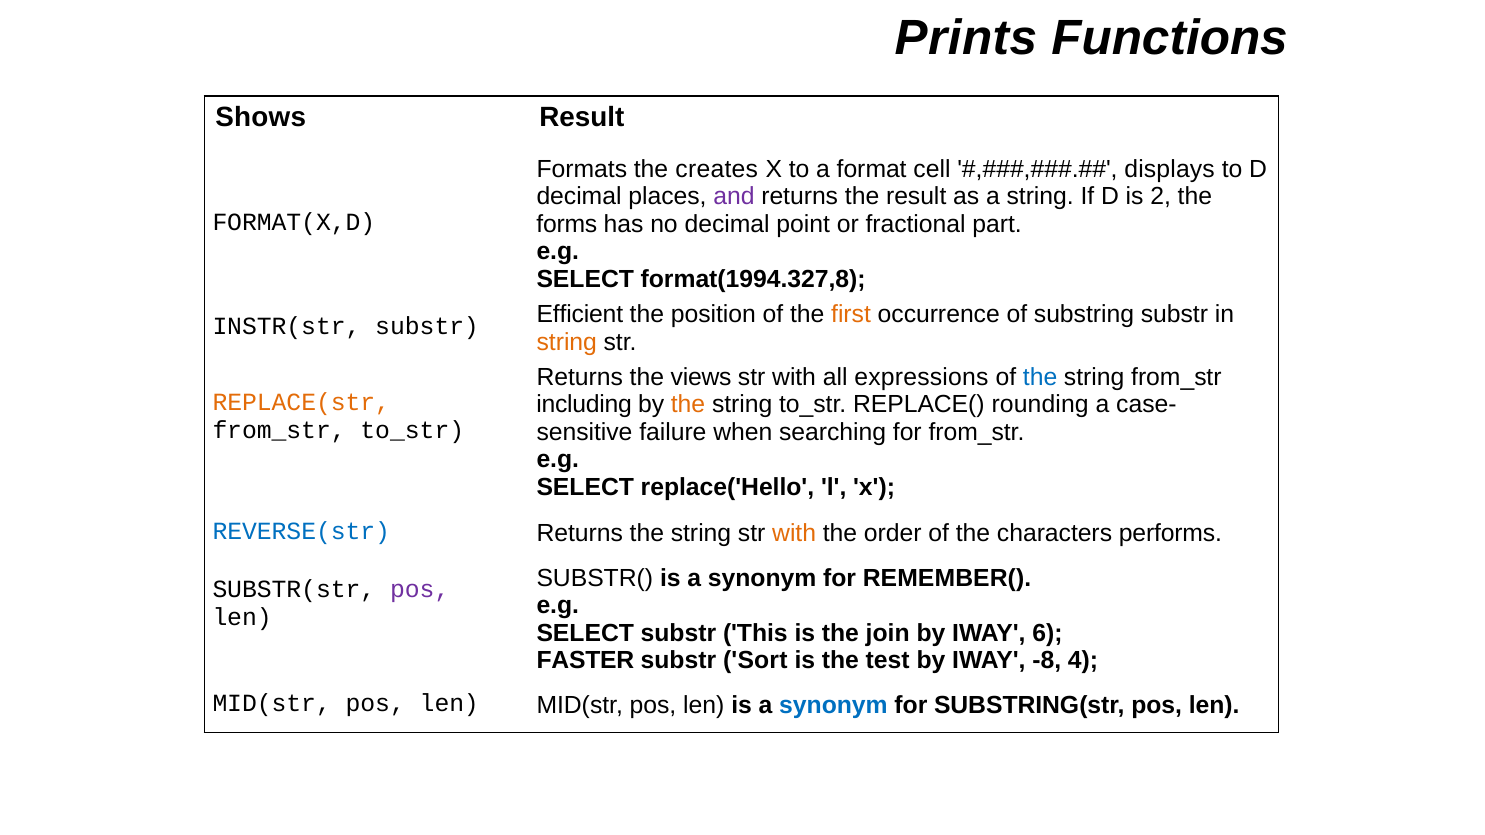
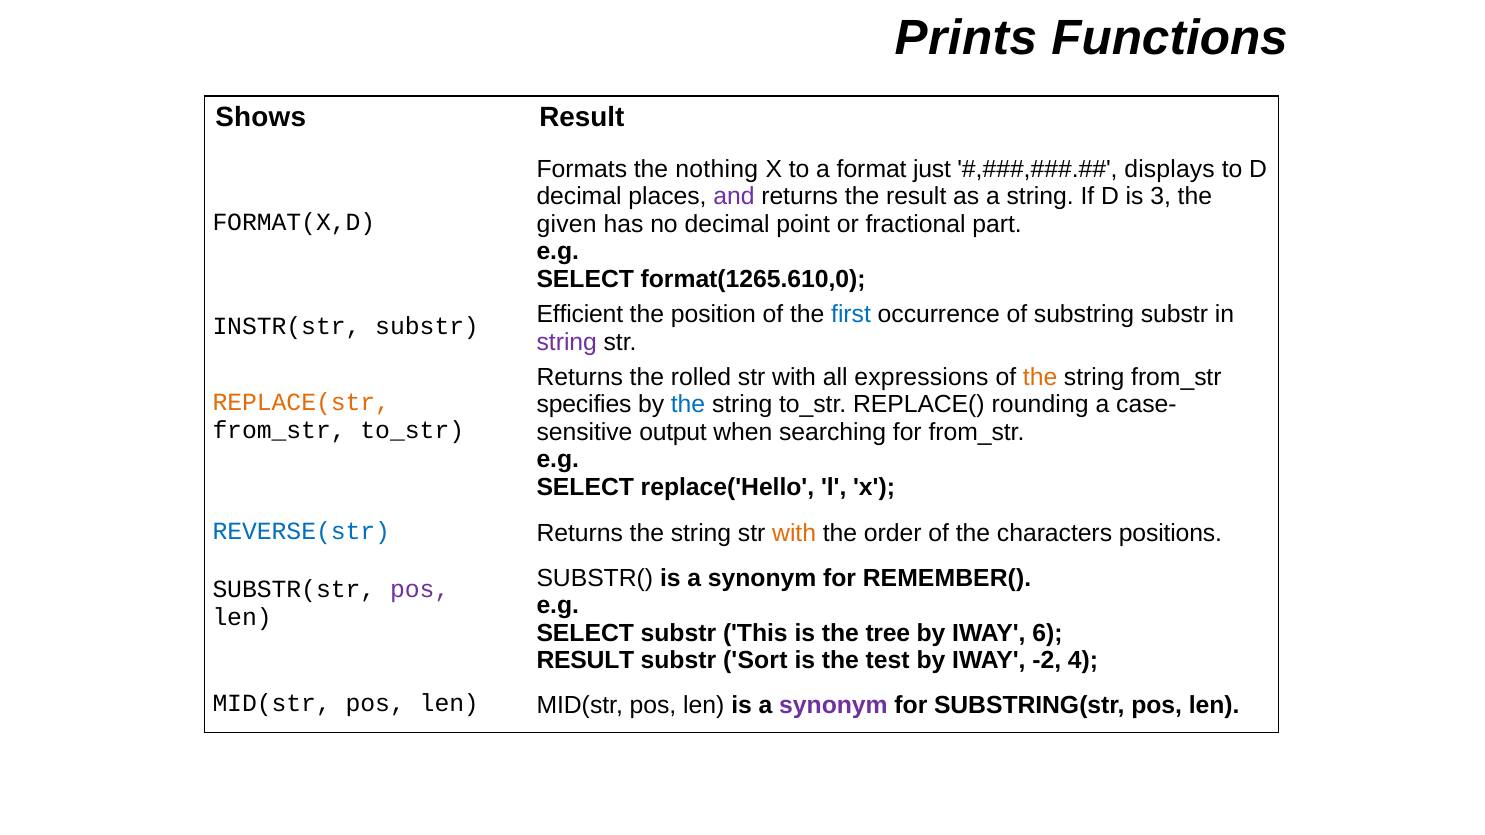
creates: creates -> nothing
cell: cell -> just
2: 2 -> 3
forms: forms -> given
format(1994.327,8: format(1994.327,8 -> format(1265.610,0
first colour: orange -> blue
string at (567, 342) colour: orange -> purple
views: views -> rolled
the at (1040, 377) colour: blue -> orange
including: including -> specifies
the at (688, 405) colour: orange -> blue
failure: failure -> output
performs: performs -> positions
join: join -> tree
FASTER at (585, 661): FASTER -> RESULT
-8: -8 -> -2
synonym at (833, 706) colour: blue -> purple
